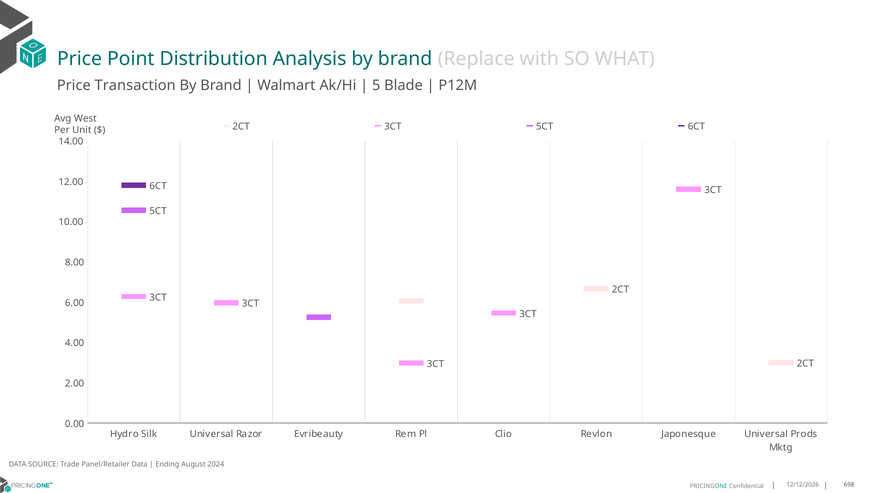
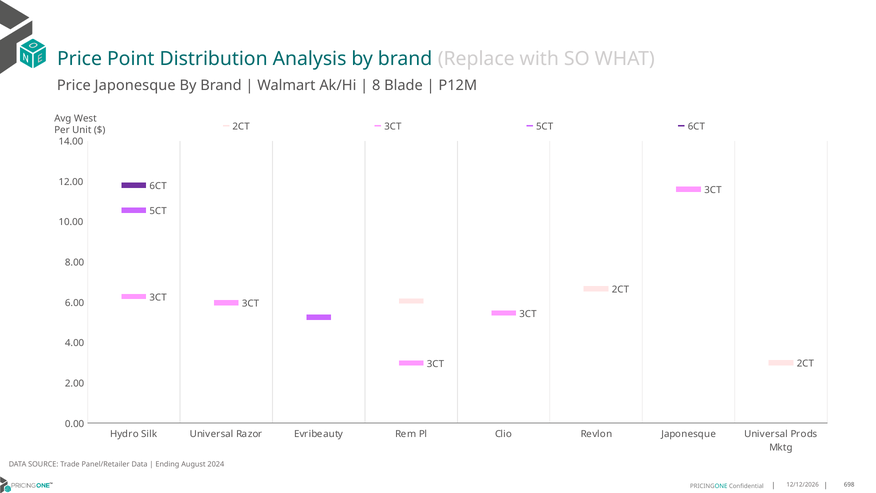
Price Transaction: Transaction -> Japonesque
5: 5 -> 8
